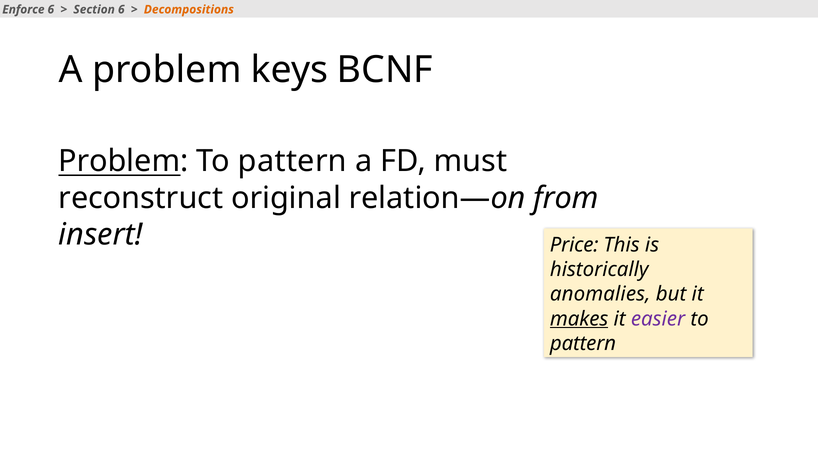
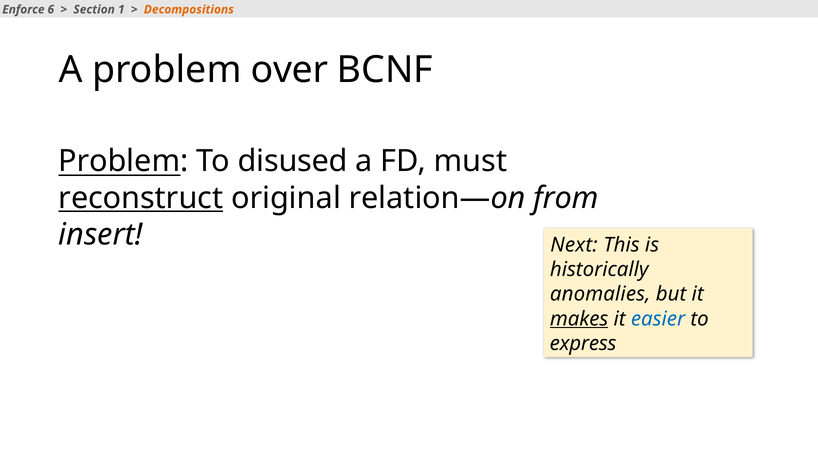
Section 6: 6 -> 1
keys: keys -> over
Problem To pattern: pattern -> disused
reconstruct underline: none -> present
Price: Price -> Next
easier colour: purple -> blue
pattern at (583, 343): pattern -> express
